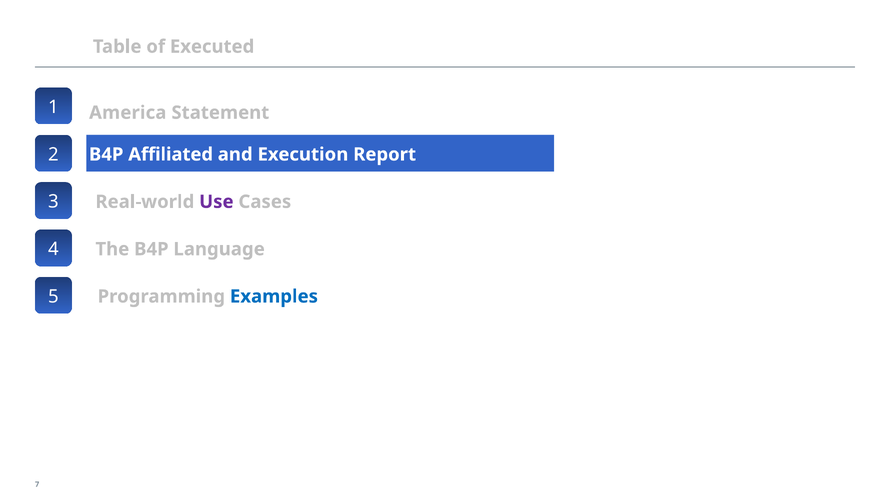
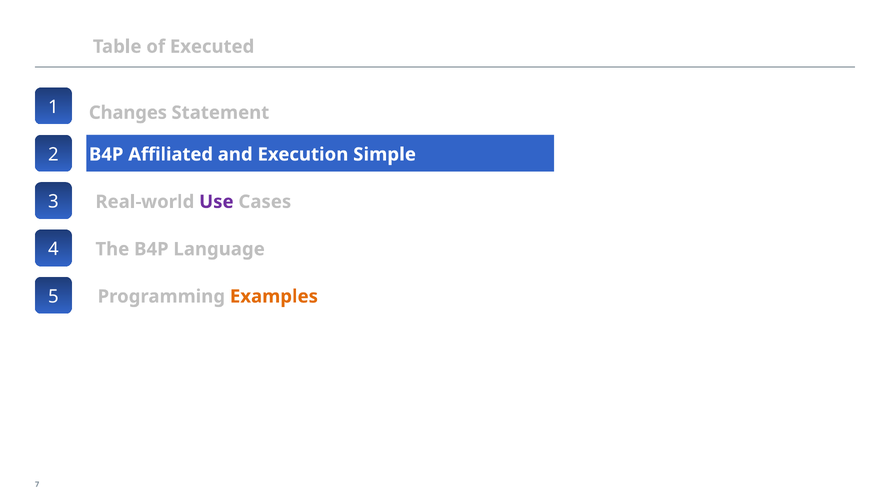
America: America -> Changes
Report: Report -> Simple
Examples colour: blue -> orange
